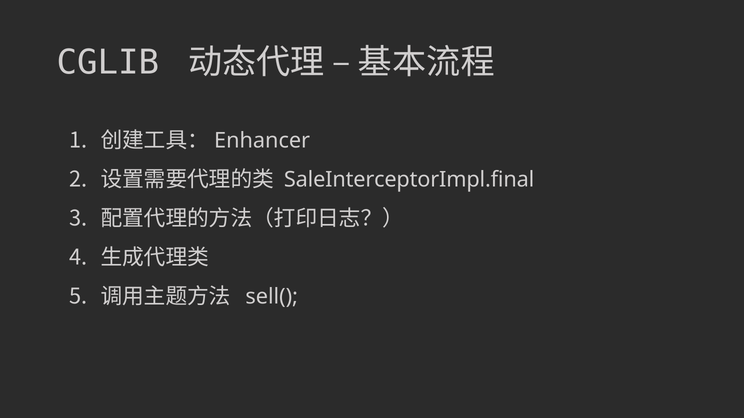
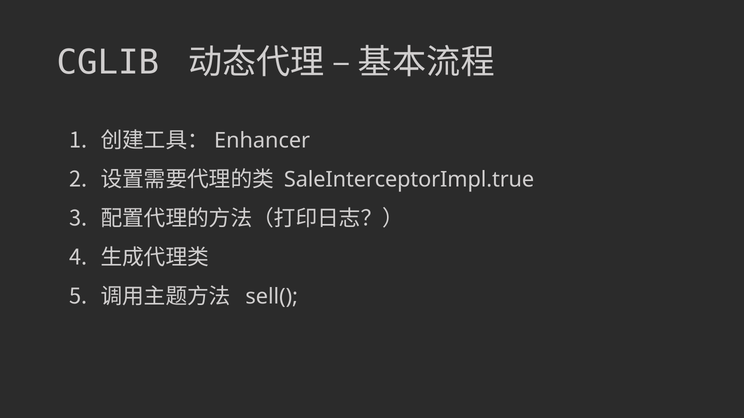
SaleInterceptorImpl.final: SaleInterceptorImpl.final -> SaleInterceptorImpl.true
